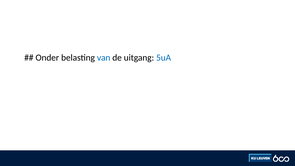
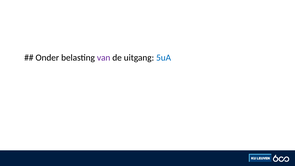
van colour: blue -> purple
